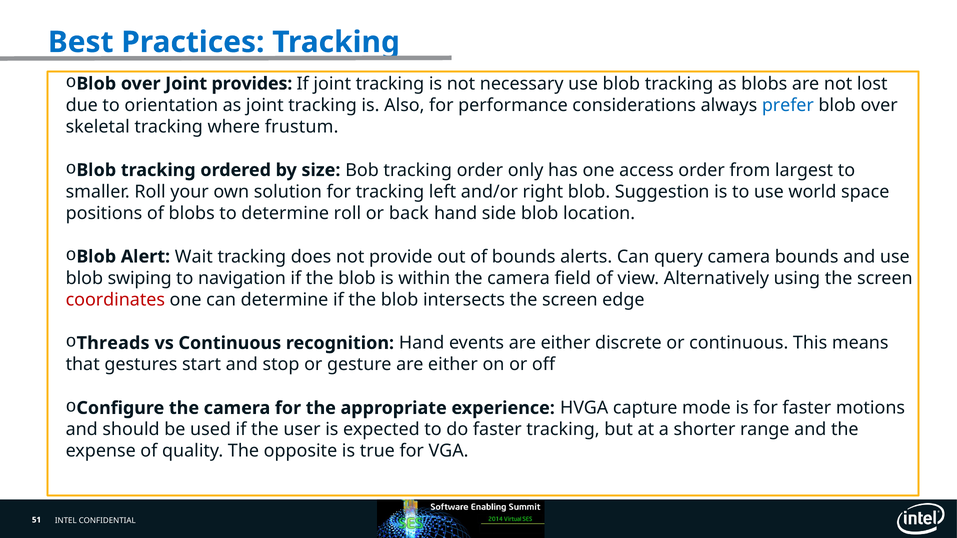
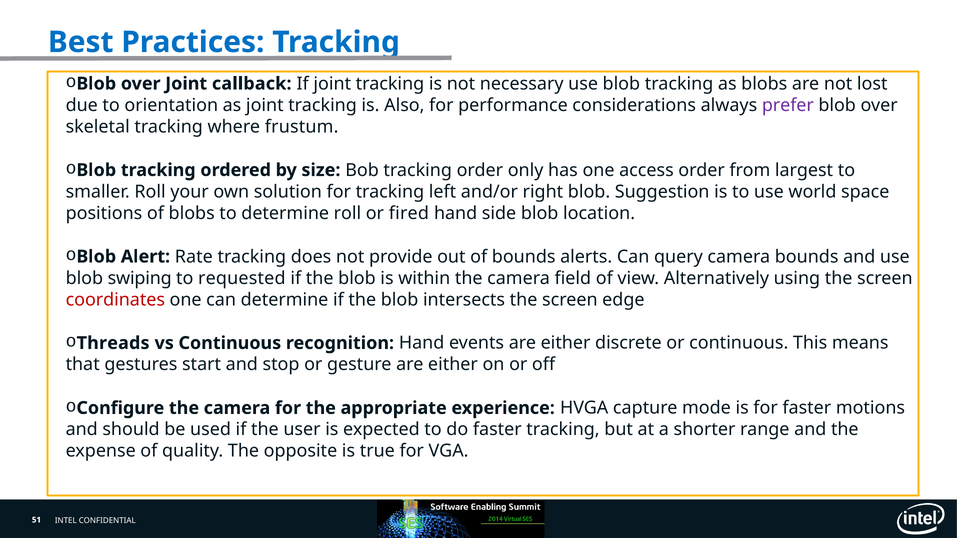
provides: provides -> callback
prefer colour: blue -> purple
back: back -> fired
Wait: Wait -> Rate
navigation: navigation -> requested
